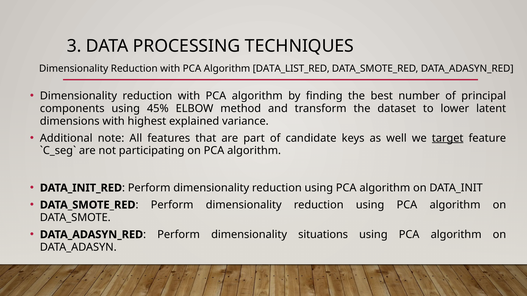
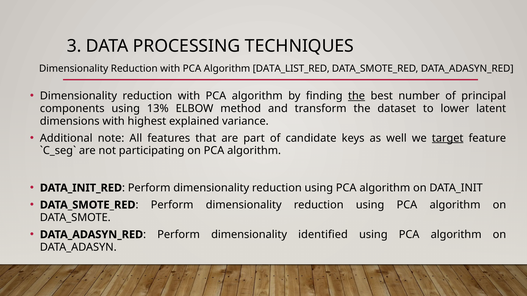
the at (357, 96) underline: none -> present
45%: 45% -> 13%
situations: situations -> identified
